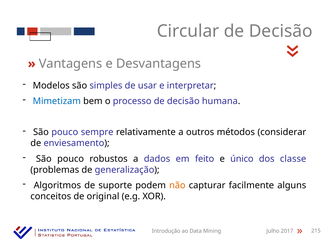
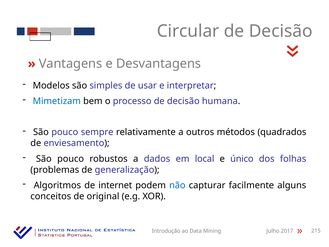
considerar: considerar -> quadrados
feito: feito -> local
classe: classe -> folhas
suporte: suporte -> internet
não colour: orange -> blue
